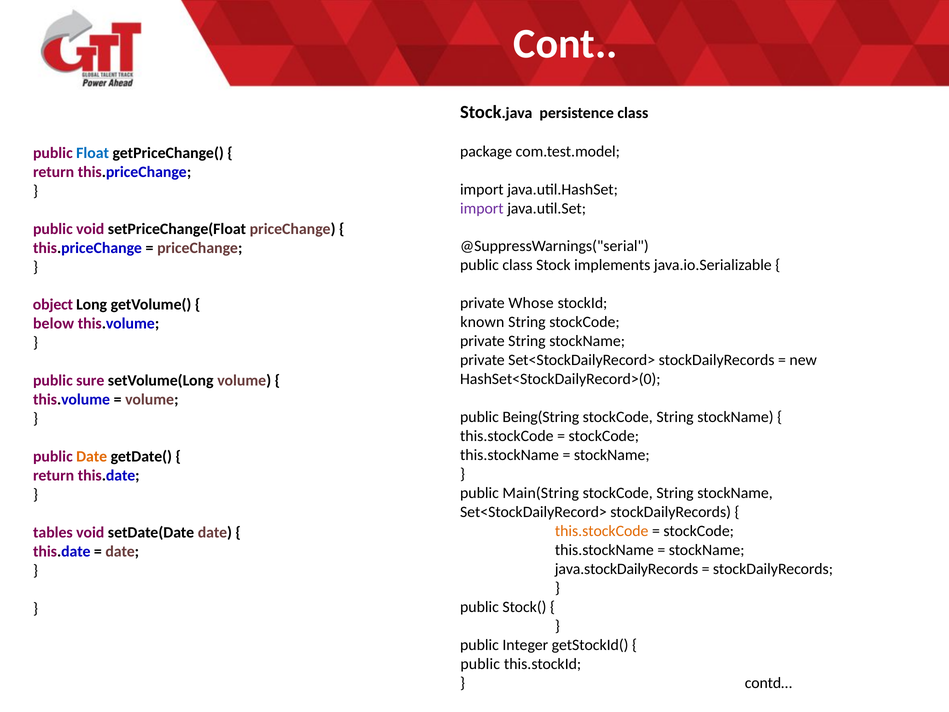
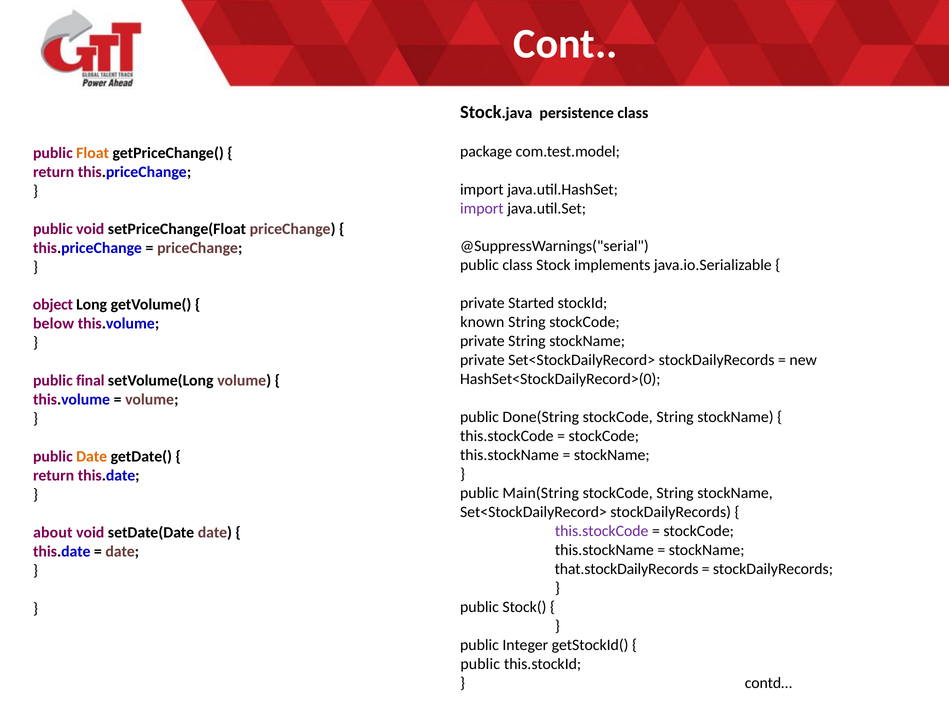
Float colour: blue -> orange
Whose: Whose -> Started
sure: sure -> final
Being(String: Being(String -> Done(String
this.stockCode at (602, 531) colour: orange -> purple
tables: tables -> about
java.stockDailyRecords: java.stockDailyRecords -> that.stockDailyRecords
